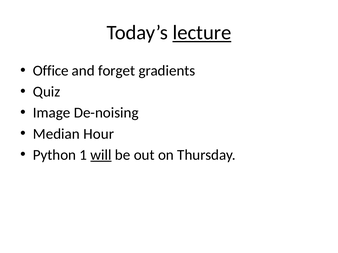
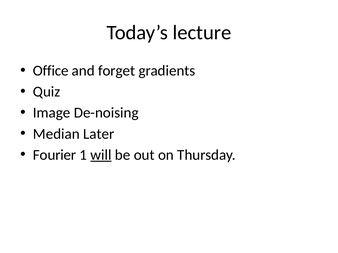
lecture underline: present -> none
Hour: Hour -> Later
Python: Python -> Fourier
